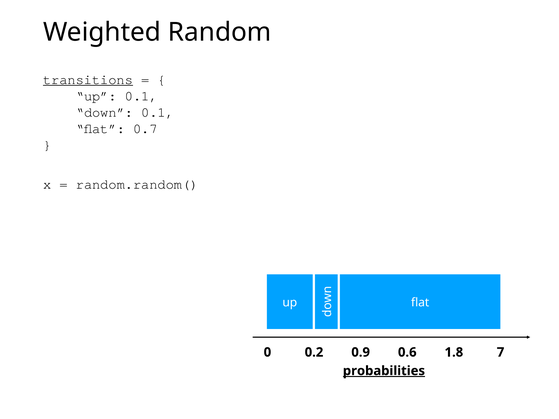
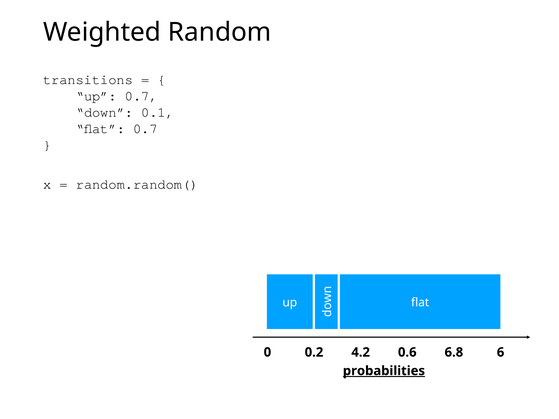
transitions underline: present -> none
up 0.1: 0.1 -> 0.7
0.9: 0.9 -> 4.2
1.8: 1.8 -> 6.8
7: 7 -> 6
